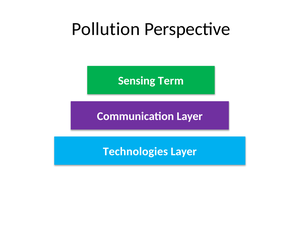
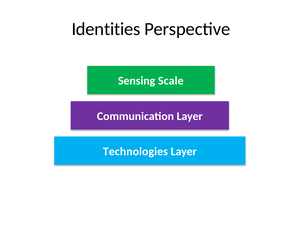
Pollution: Pollution -> Identities
Term: Term -> Scale
